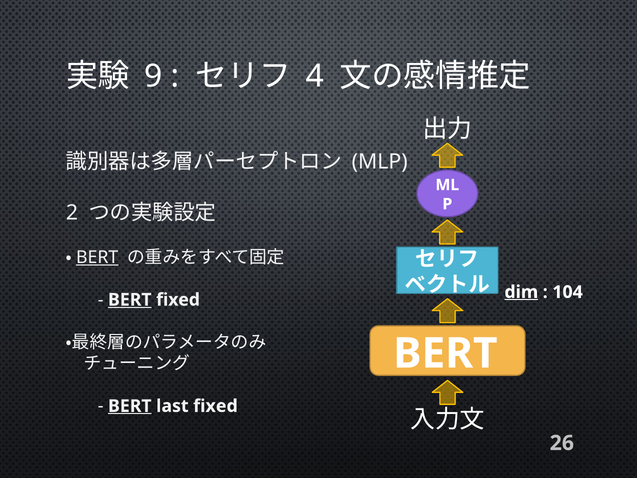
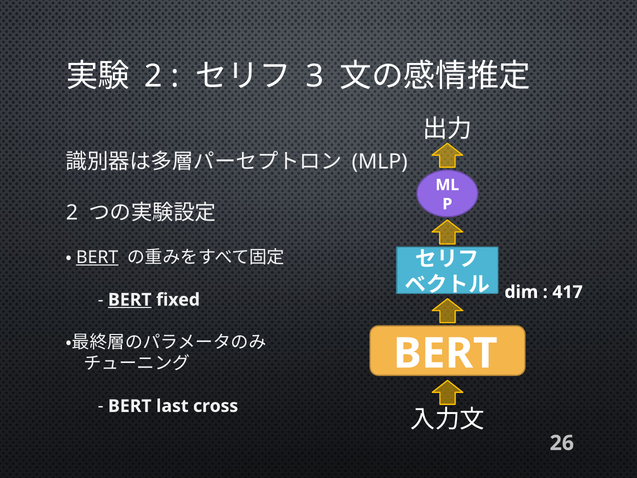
9 at (154, 76): 9 -> 2
4: 4 -> 3
dim underline: present -> none
104: 104 -> 417
BERT at (130, 406) underline: present -> none
last fixed: fixed -> cross
